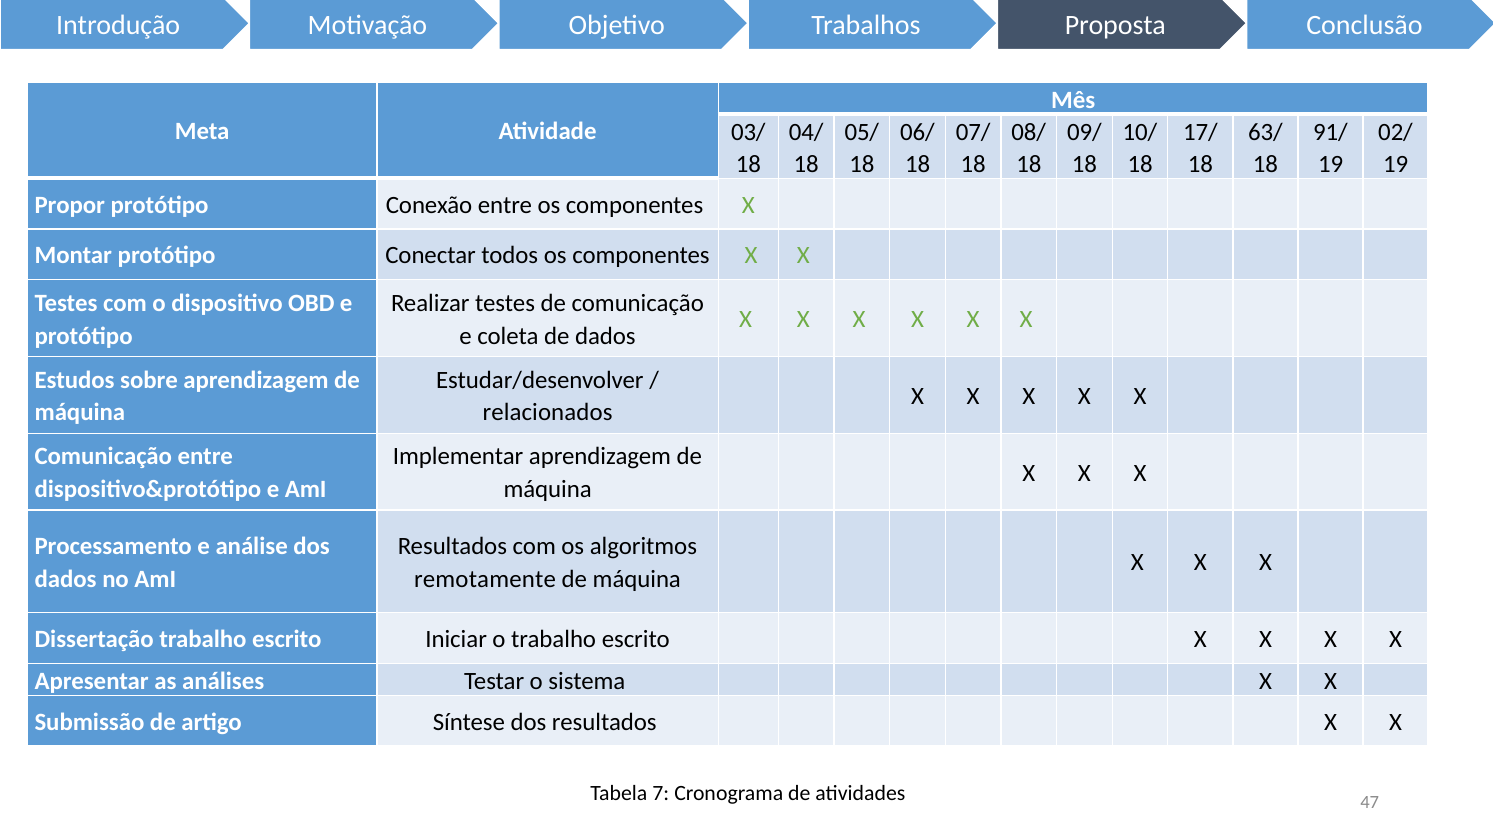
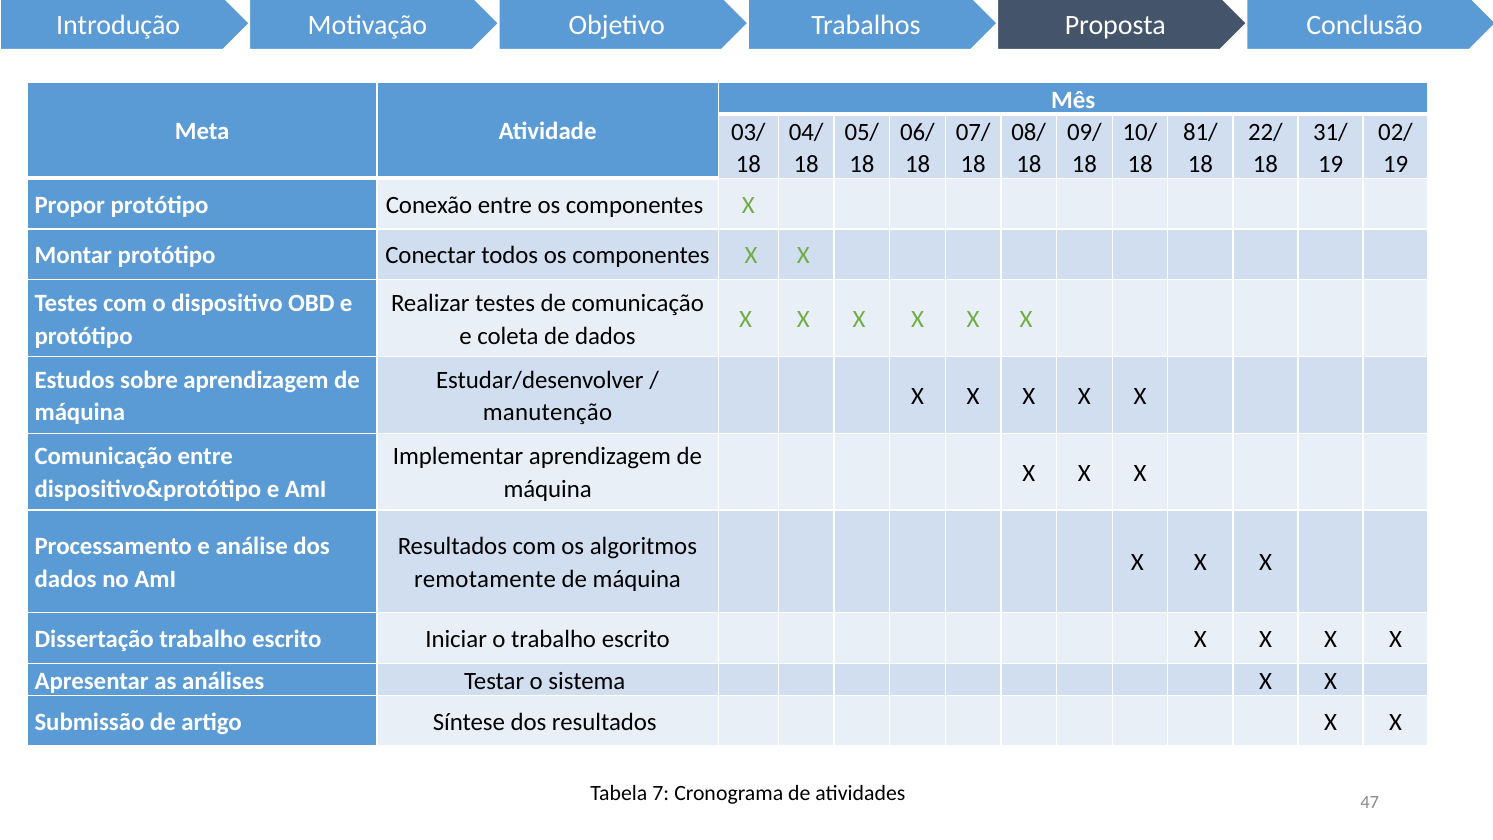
17/: 17/ -> 81/
63/: 63/ -> 22/
91/: 91/ -> 31/
relacionados: relacionados -> manutenção
